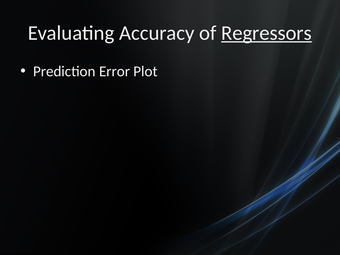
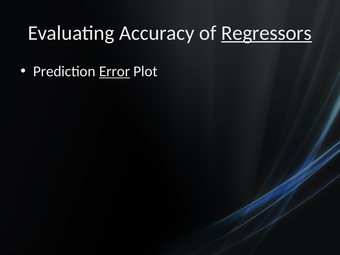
Error underline: none -> present
